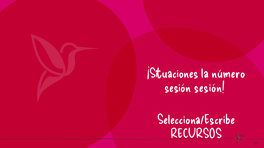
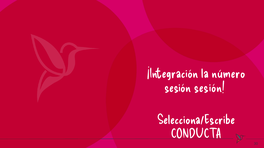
¡Situaciones: ¡Situaciones -> ¡Integración
RECURSOS: RECURSOS -> CONDUCTA
